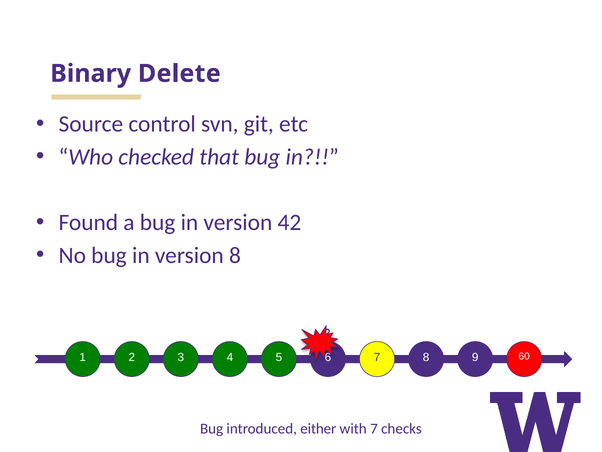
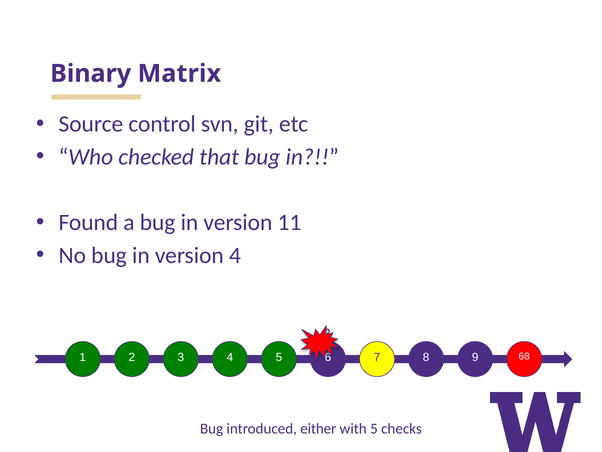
Delete: Delete -> Matrix
42: 42 -> 11
version 8: 8 -> 4
60: 60 -> 68
with 7: 7 -> 5
